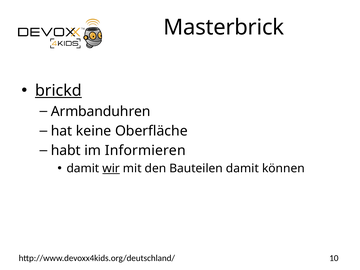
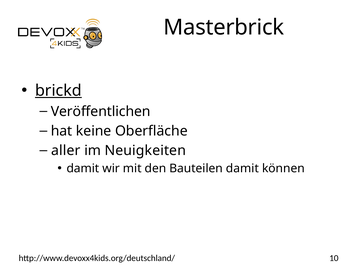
Armbanduhren: Armbanduhren -> Veröffentlichen
habt: habt -> aller
Informieren: Informieren -> Neuigkeiten
wir underline: present -> none
